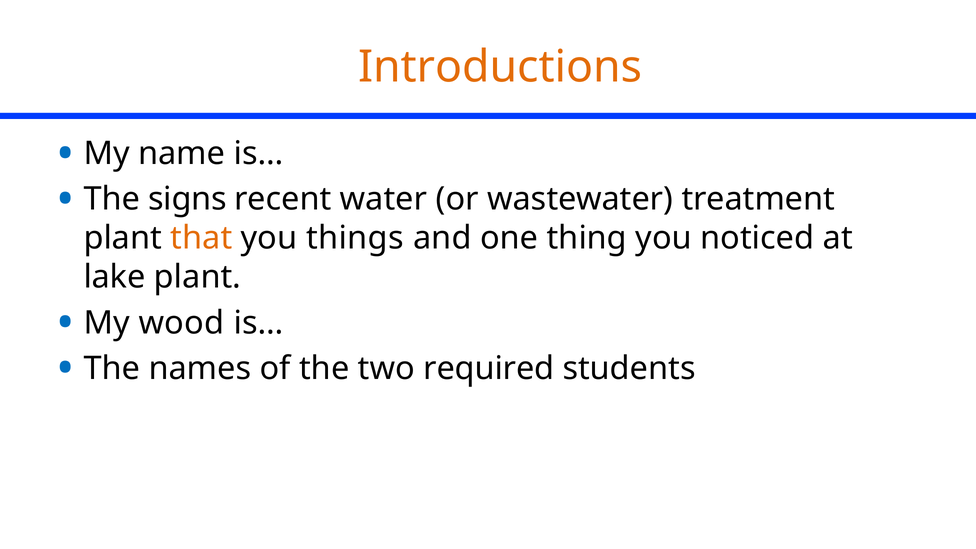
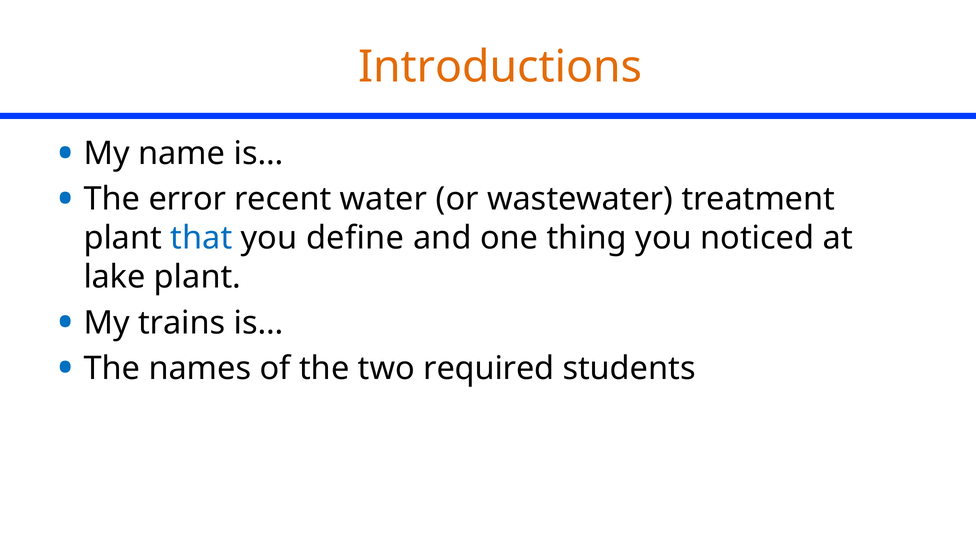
signs: signs -> error
that colour: orange -> blue
things: things -> define
wood: wood -> trains
